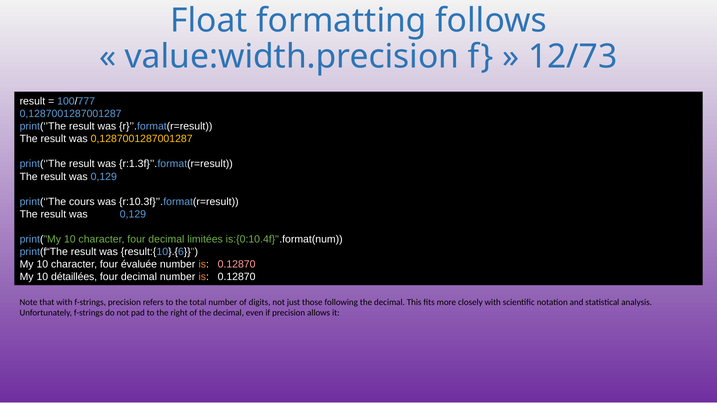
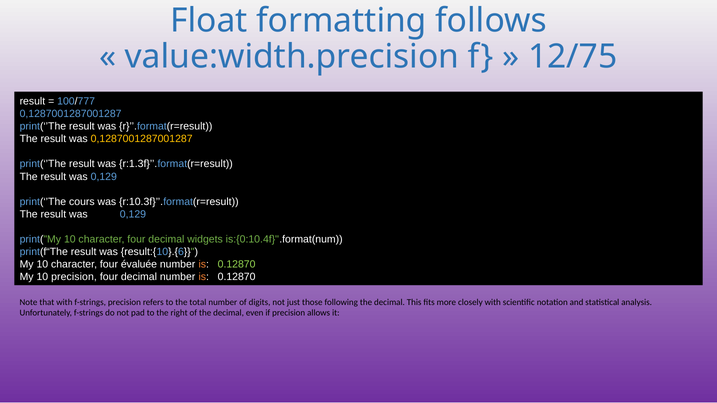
12/73: 12/73 -> 12/75
limitées: limitées -> widgets
0.12870 at (237, 265) colour: pink -> light green
10 détaillées: détaillées -> precision
